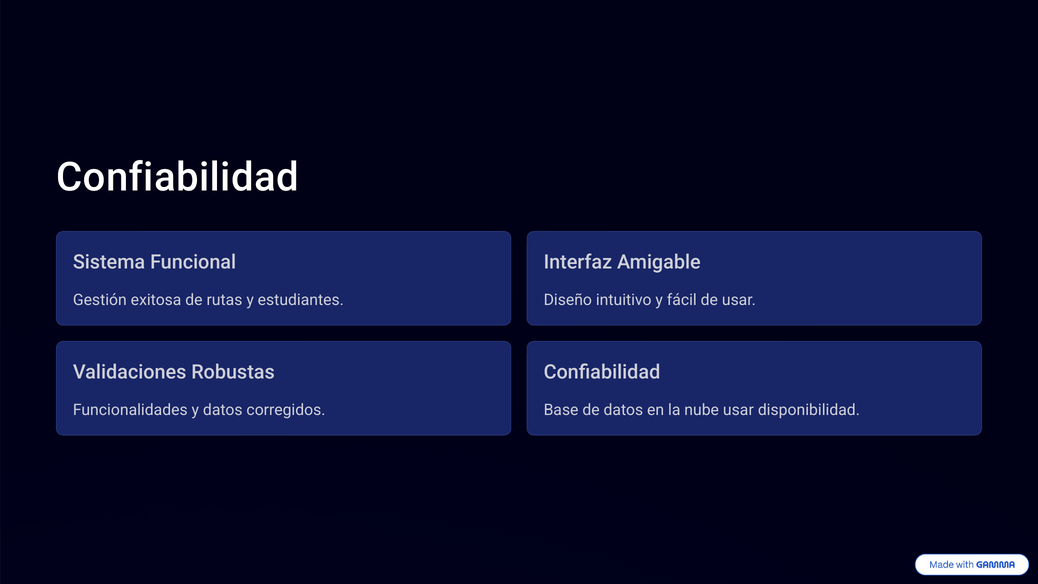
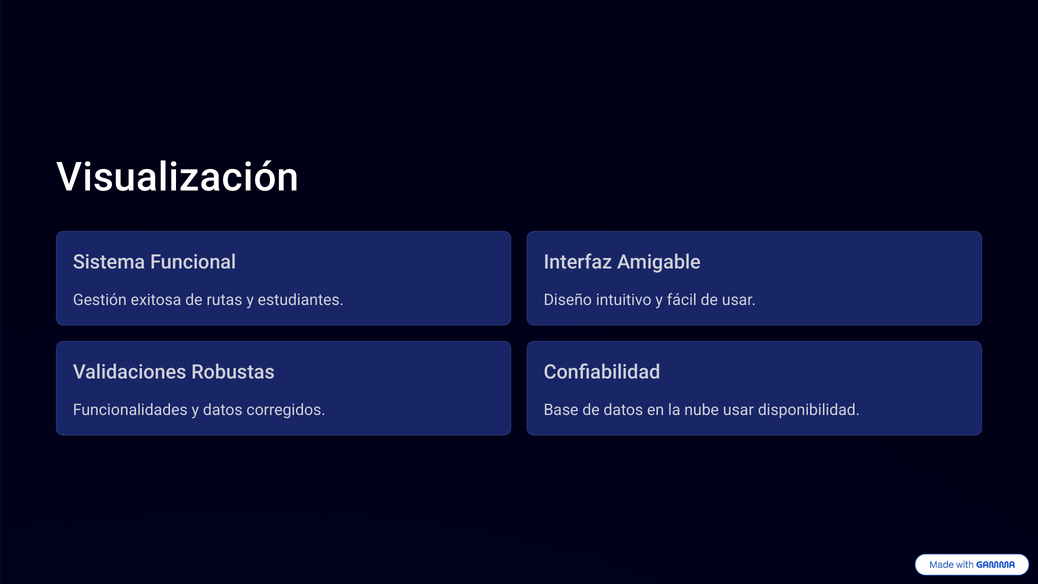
Confiabilidad at (178, 178): Confiabilidad -> Visualización
